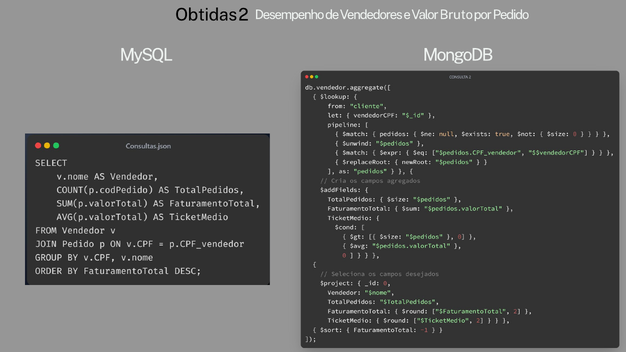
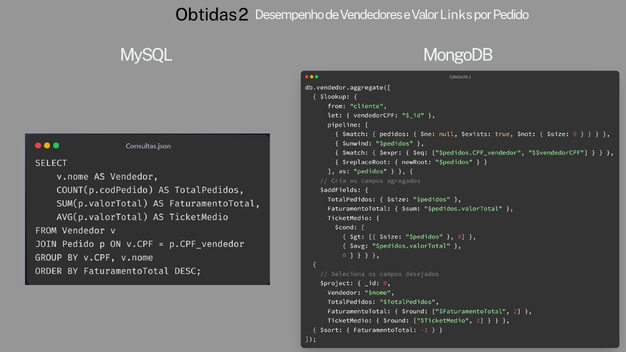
Bruto: Bruto -> Links
